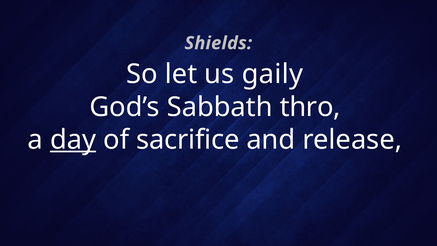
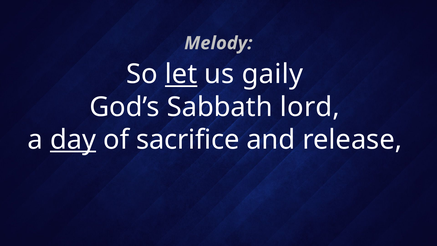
Shields: Shields -> Melody
let underline: none -> present
thro: thro -> lord
